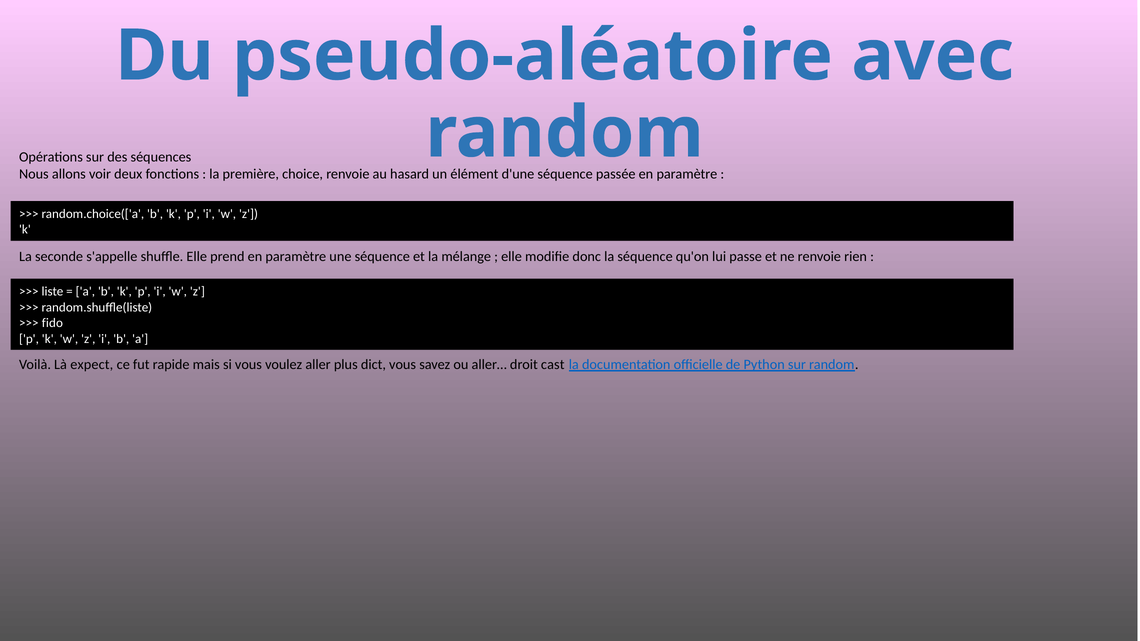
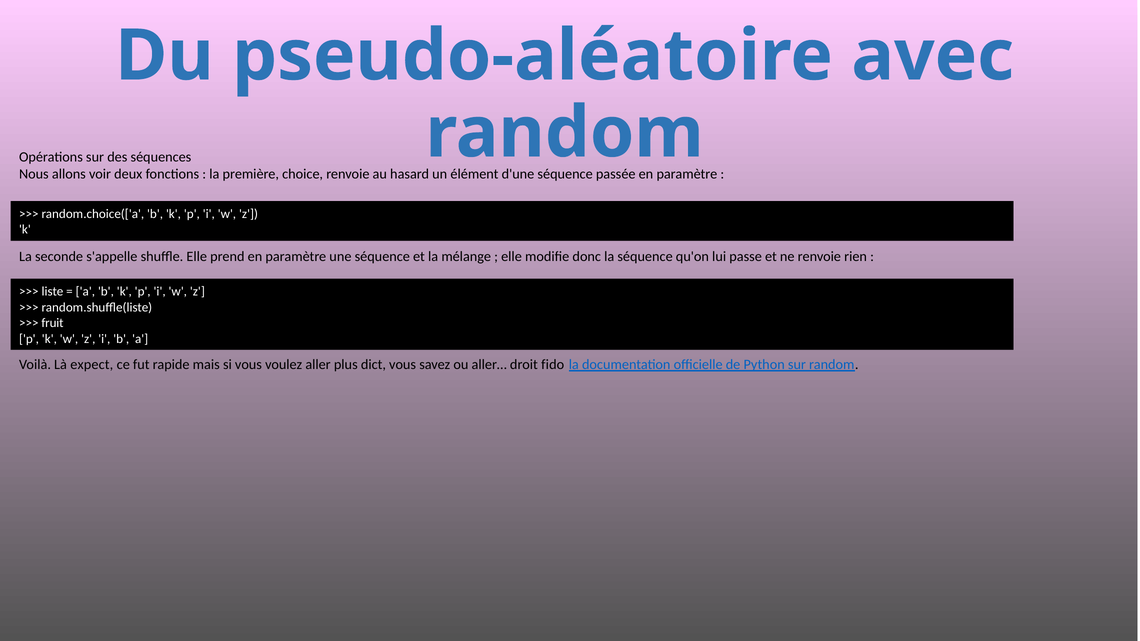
fido: fido -> fruit
cast: cast -> fido
